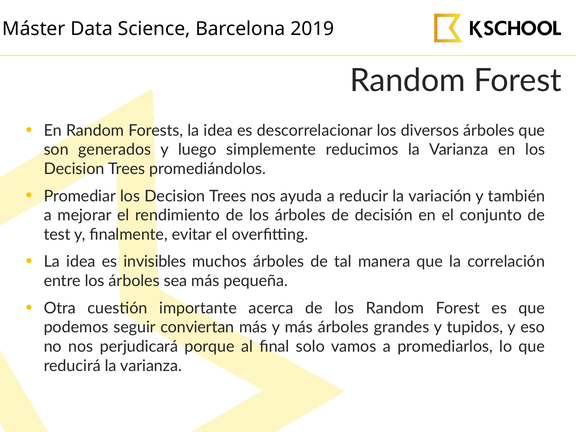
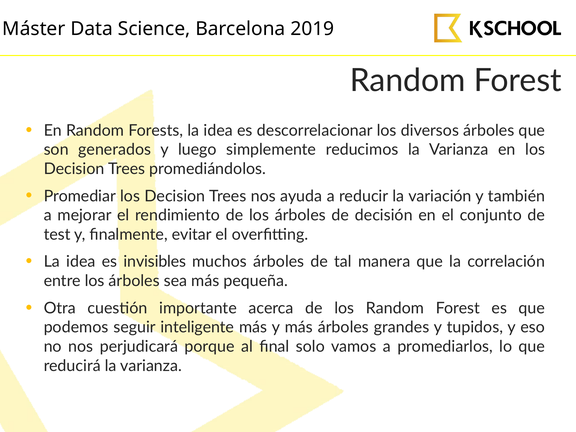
conviertan: conviertan -> inteligente
